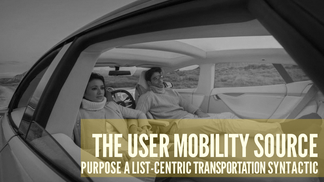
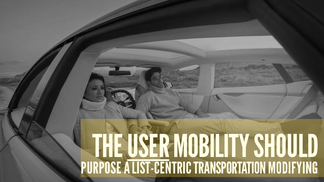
USER underline: none -> present
SOURCE: SOURCE -> SHOULD
SYNTACTIC: SYNTACTIC -> MODIFYING
